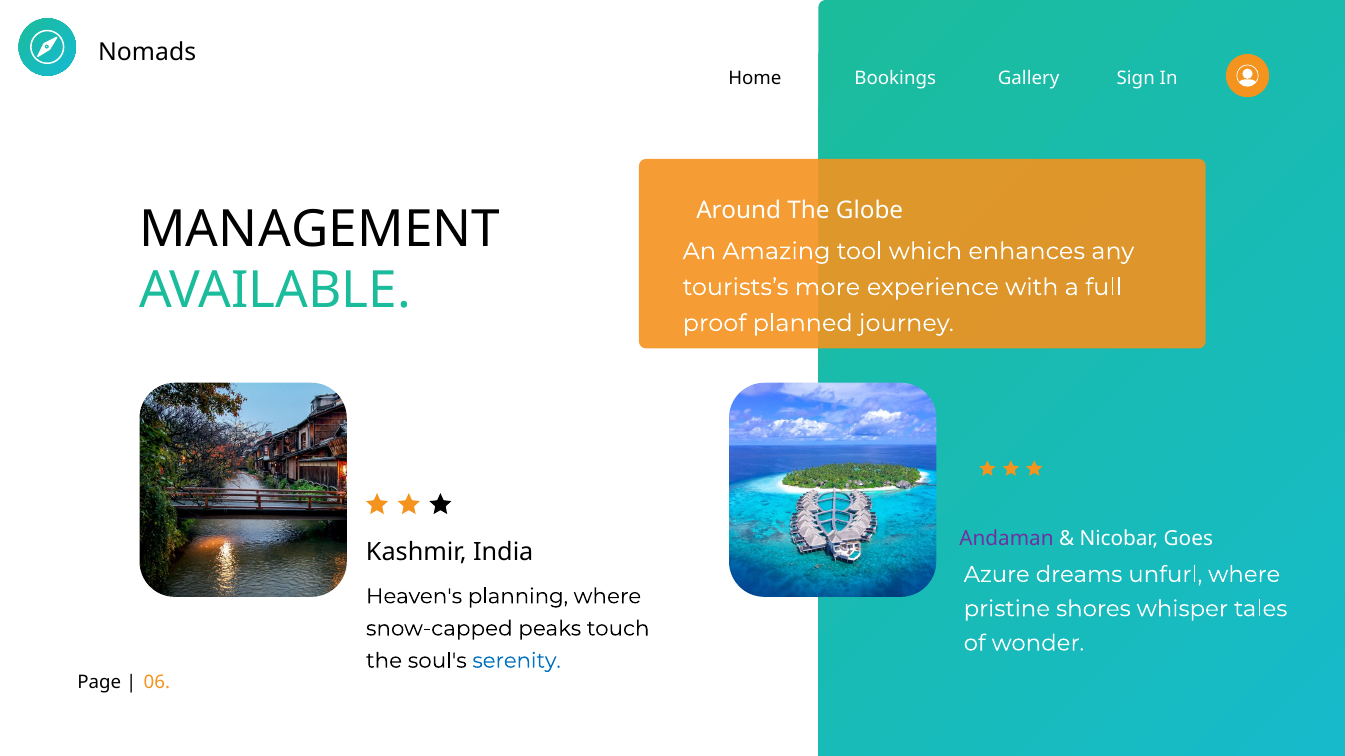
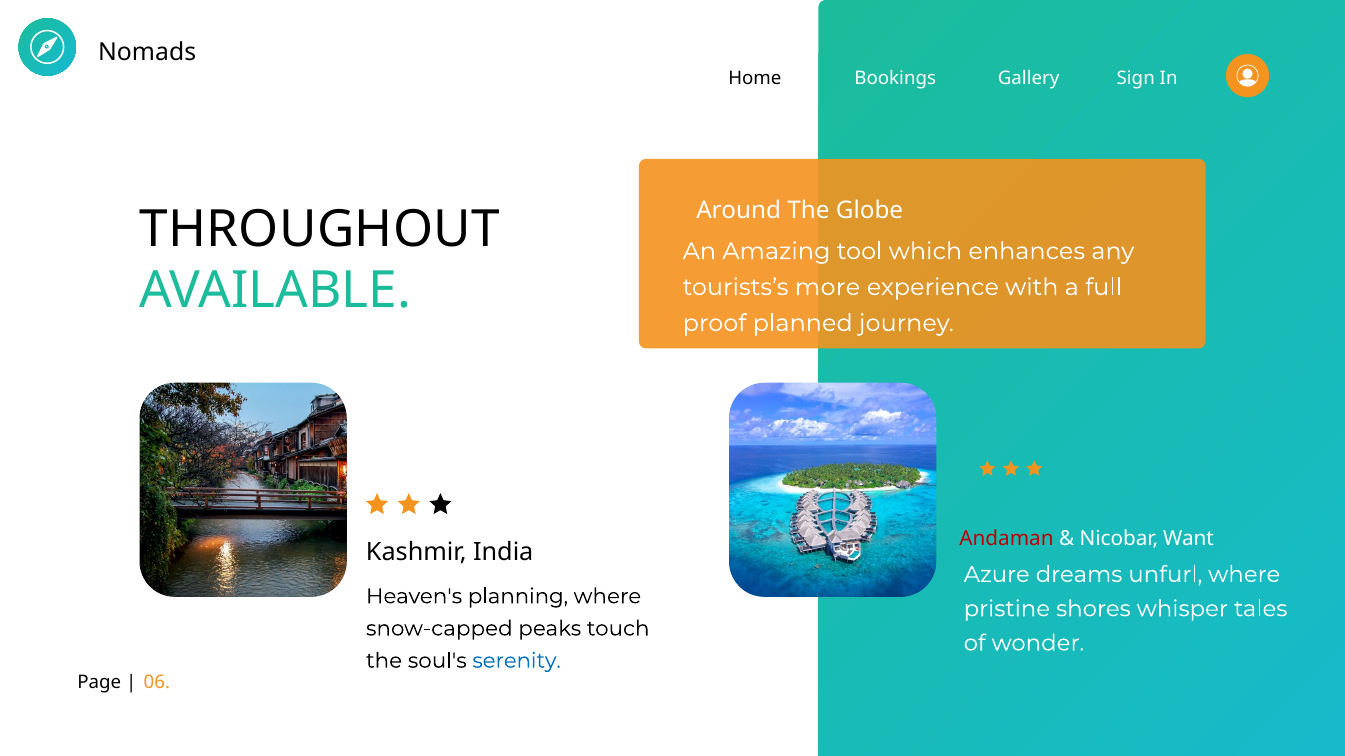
MANAGEMENT: MANAGEMENT -> THROUGHOUT
Andaman colour: purple -> red
Goes: Goes -> Want
